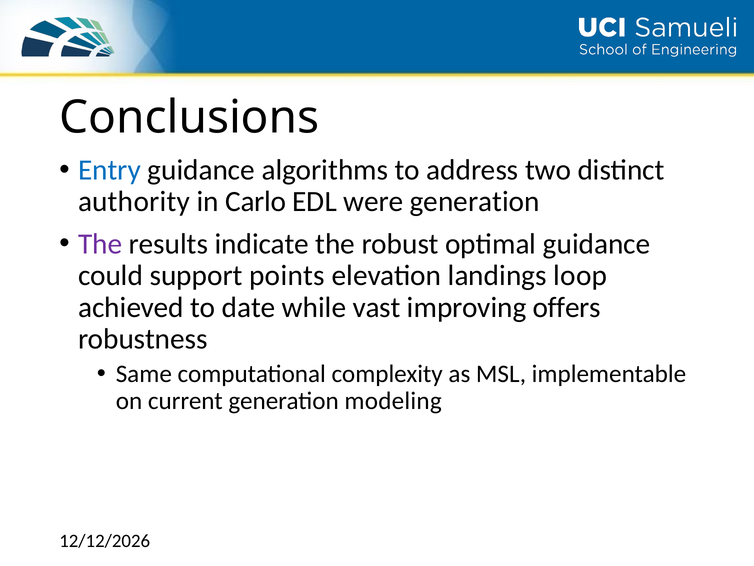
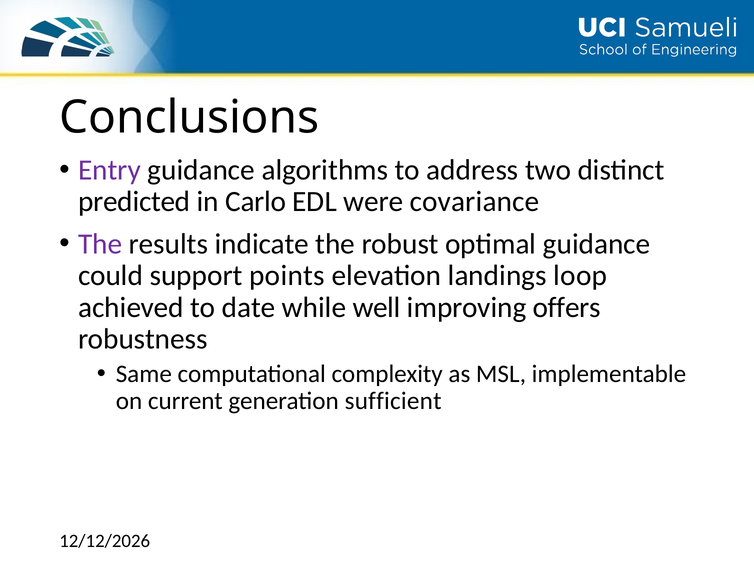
Entry colour: blue -> purple
authority: authority -> predicted
were generation: generation -> covariance
vast: vast -> well
modeling: modeling -> sufficient
